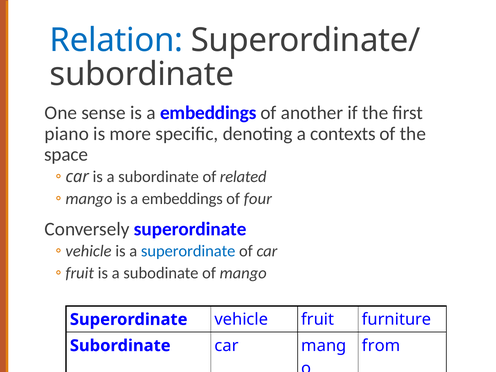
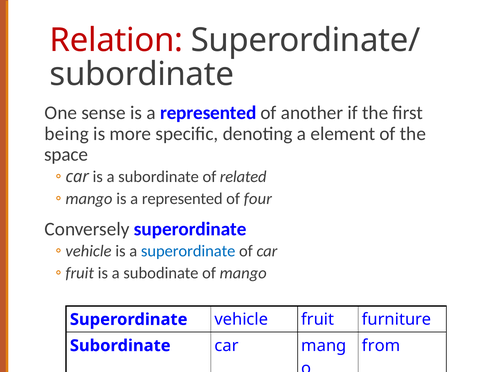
Relation colour: blue -> red
sense is a embeddings: embeddings -> represented
piano: piano -> being
contexts: contexts -> element
embeddings at (182, 199): embeddings -> represented
